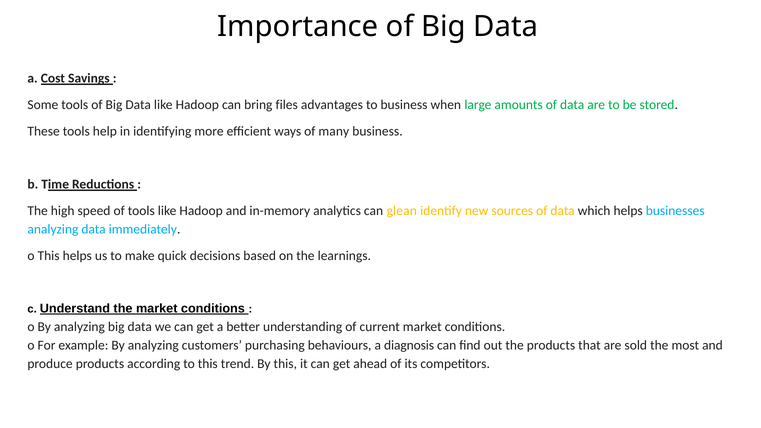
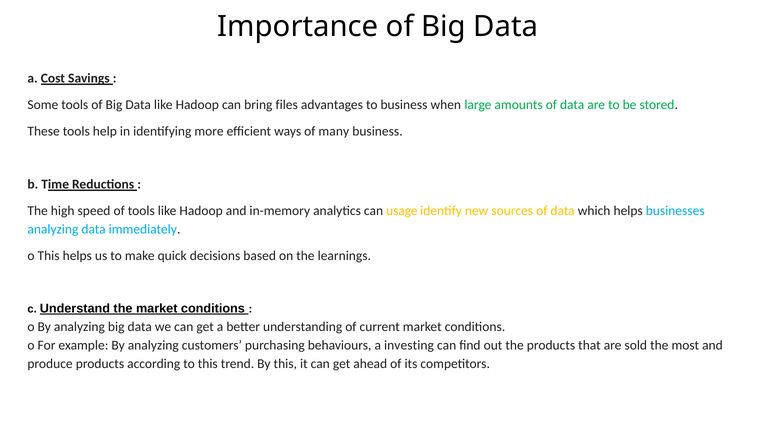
glean: glean -> usage
diagnosis: diagnosis -> investing
